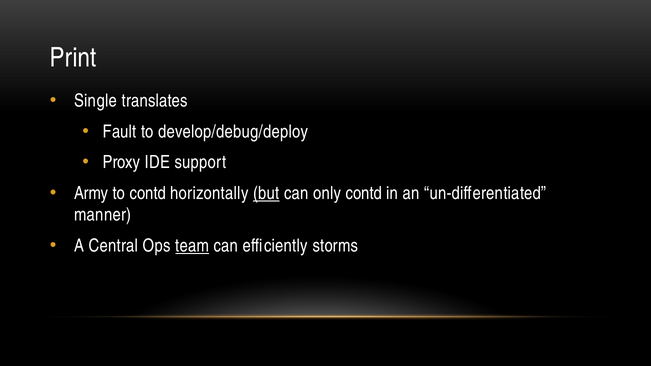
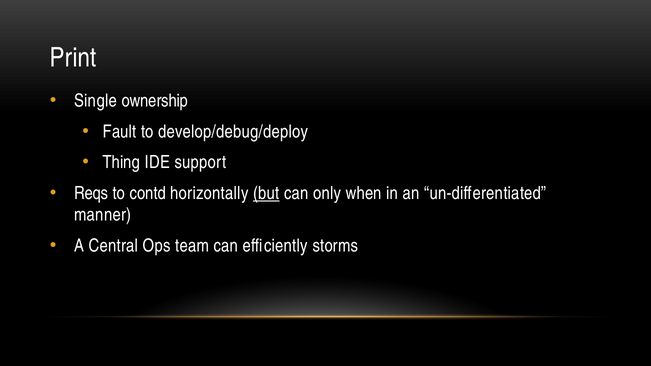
translates: translates -> ownership
Proxy: Proxy -> Thing
Army: Army -> Reqs
only contd: contd -> when
team underline: present -> none
